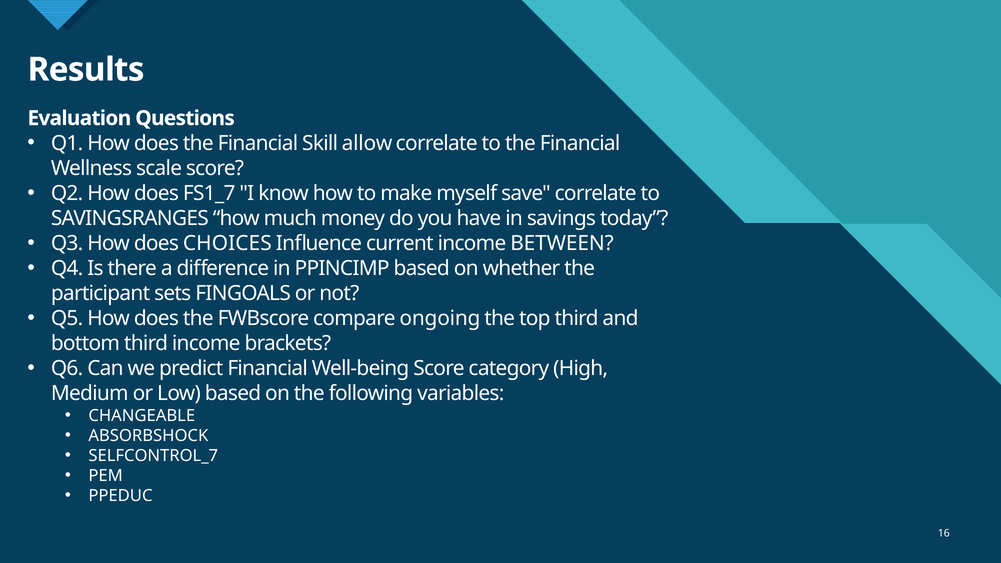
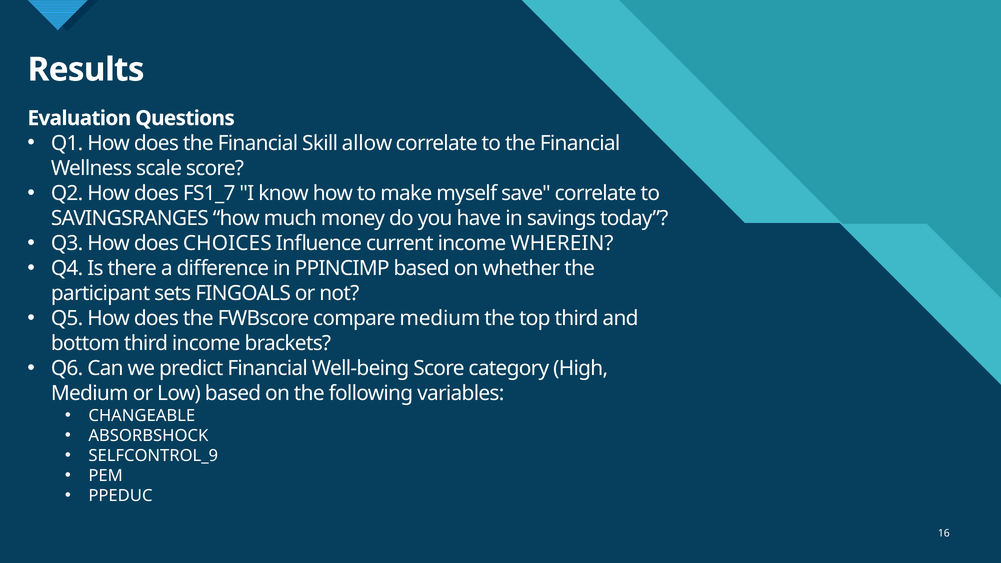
BETWEEN: BETWEEN -> WHEREIN
compare ongoing: ongoing -> medium
SELFCONTROL_7: SELFCONTROL_7 -> SELFCONTROL_9
